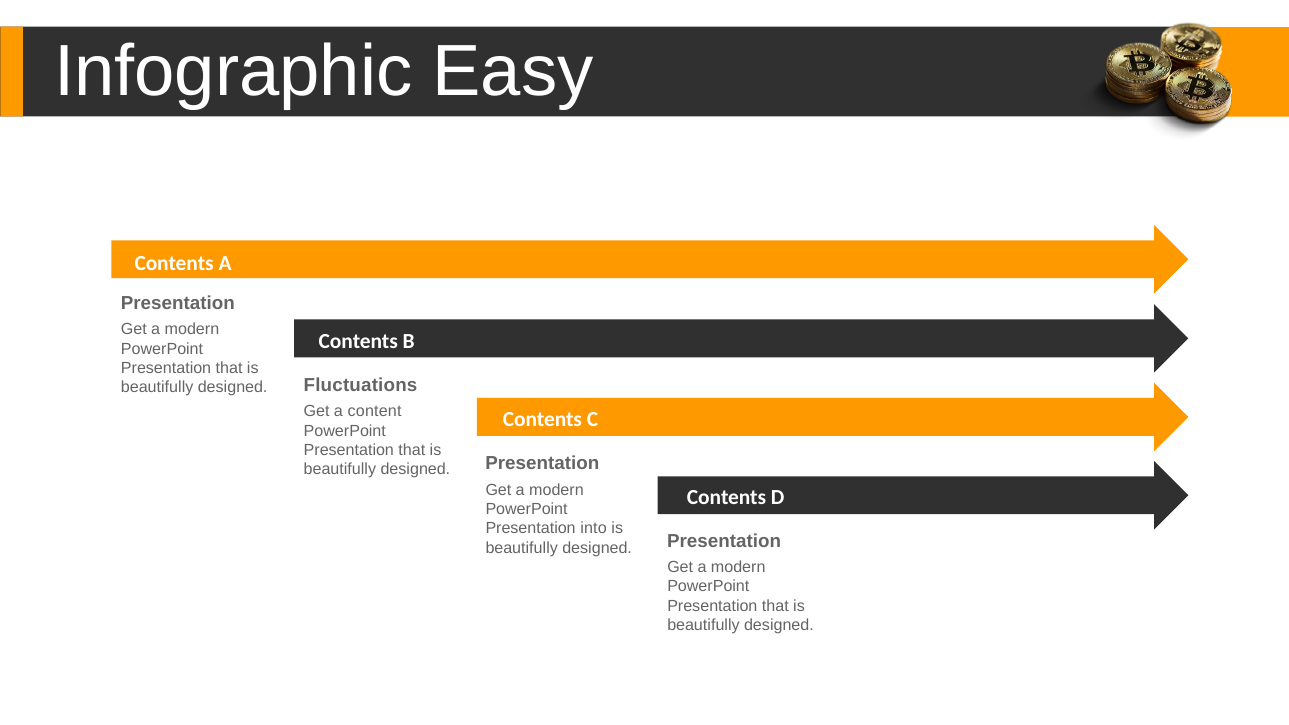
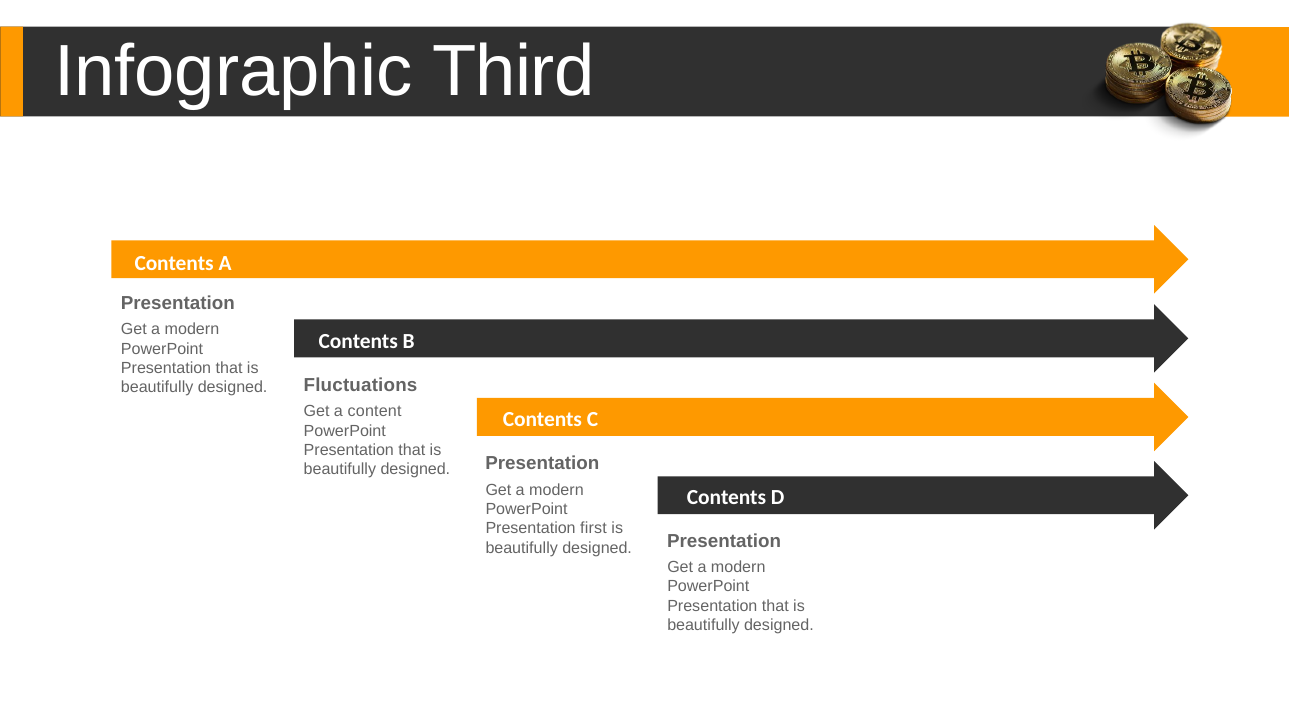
Easy: Easy -> Third
into: into -> first
